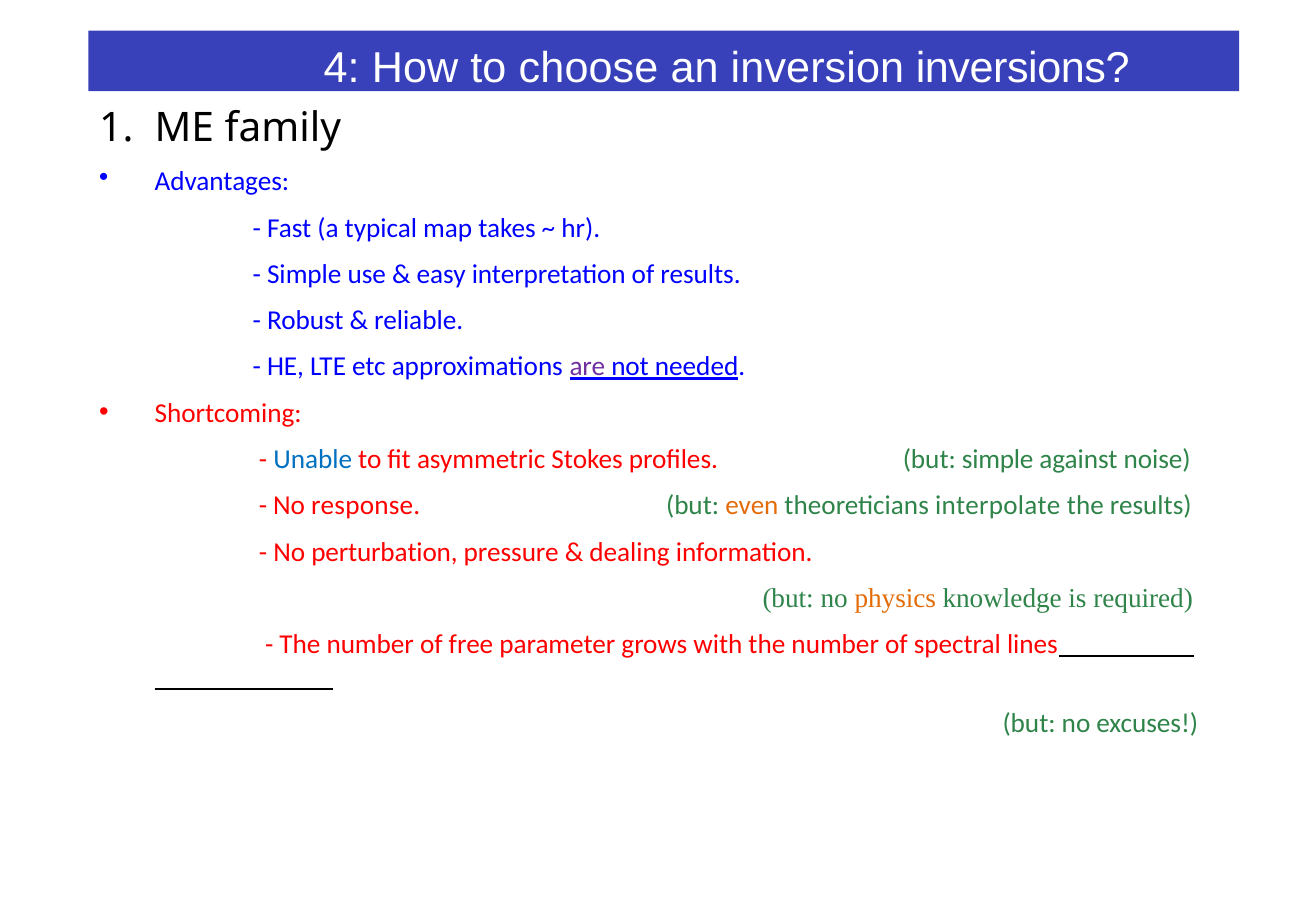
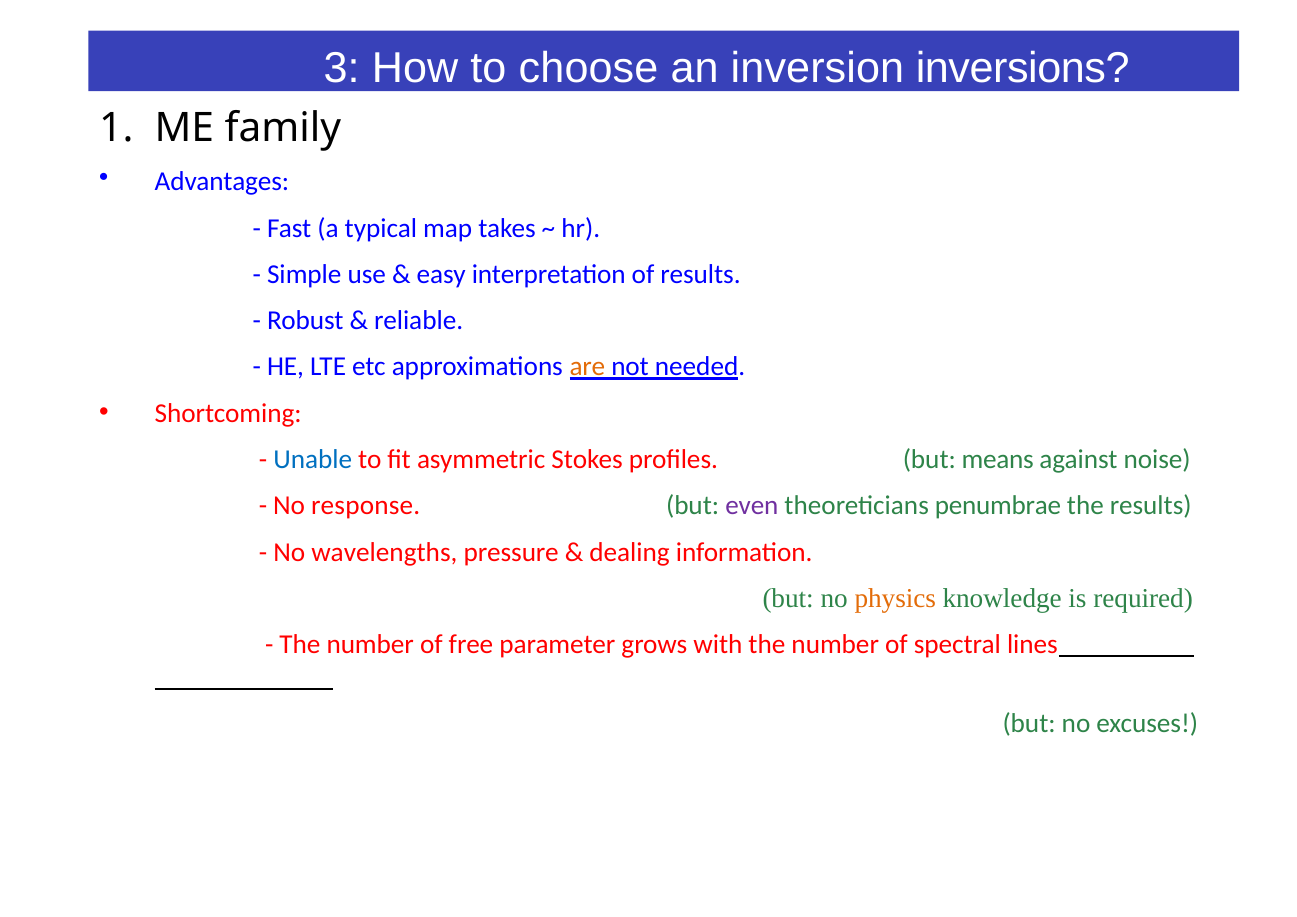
4: 4 -> 3
are colour: purple -> orange
but simple: simple -> means
even colour: orange -> purple
interpolate: interpolate -> penumbrae
perturbation: perturbation -> wavelengths
